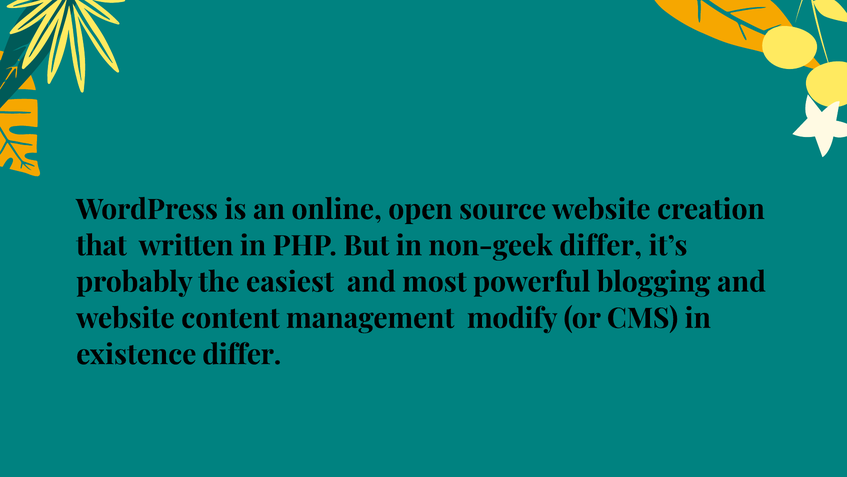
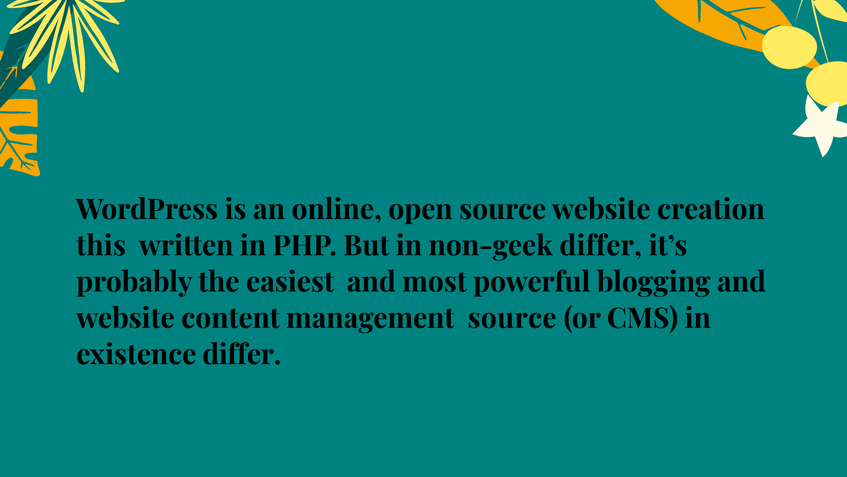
that: that -> this
management modify: modify -> source
